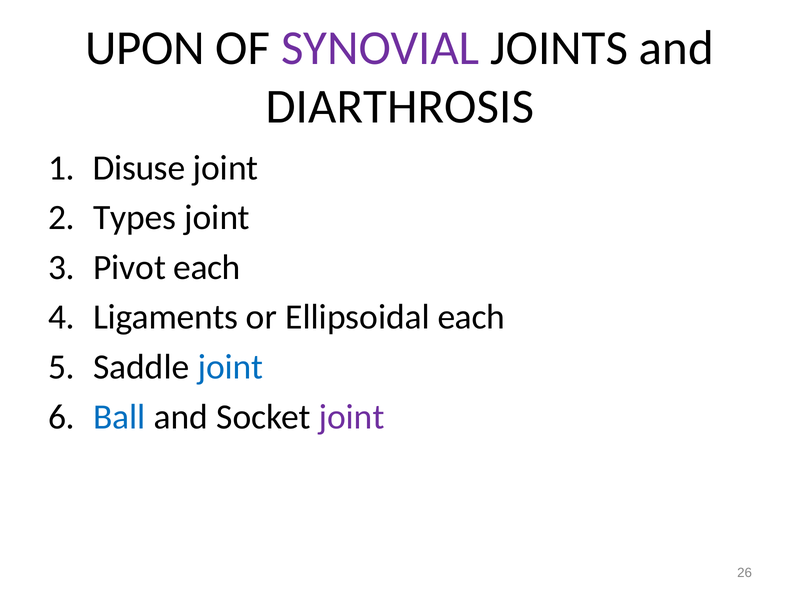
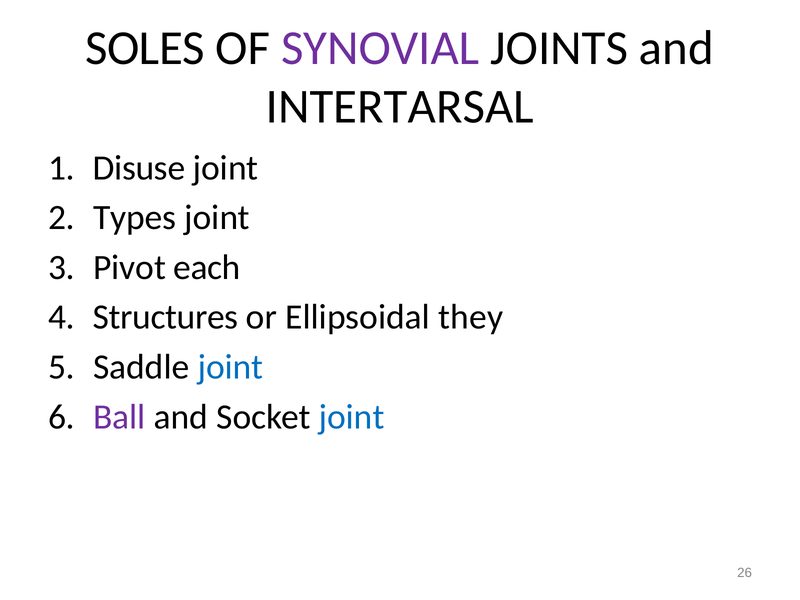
UPON: UPON -> SOLES
DIARTHROSIS: DIARTHROSIS -> INTERTARSAL
Ligaments: Ligaments -> Structures
Ellipsoidal each: each -> they
Ball colour: blue -> purple
joint at (352, 417) colour: purple -> blue
